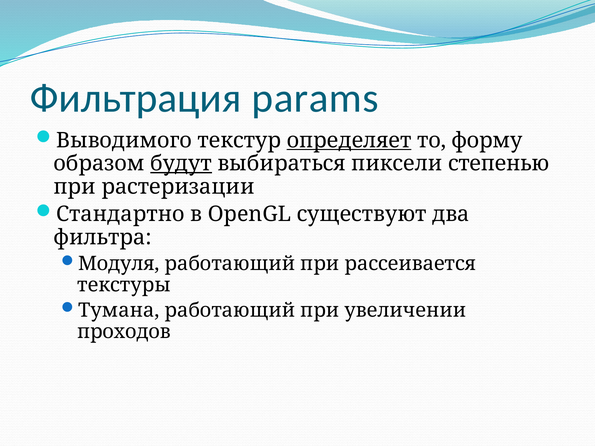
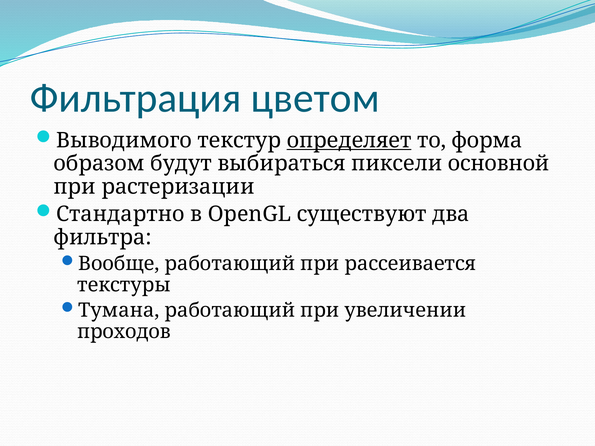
params: params -> цветом
форму: форму -> форма
будут underline: present -> none
степенью: степенью -> основной
Модуля: Модуля -> Вообще
